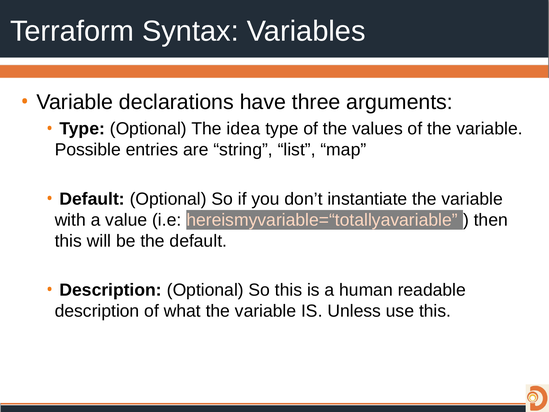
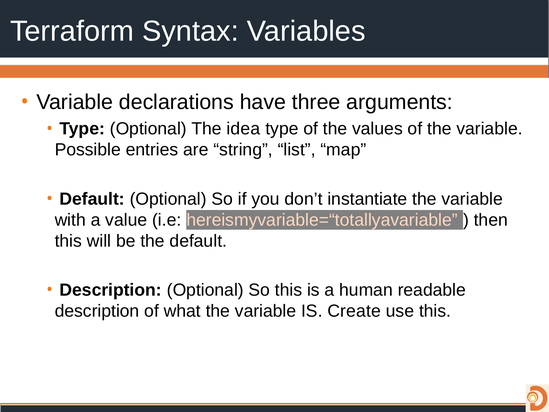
Unless: Unless -> Create
